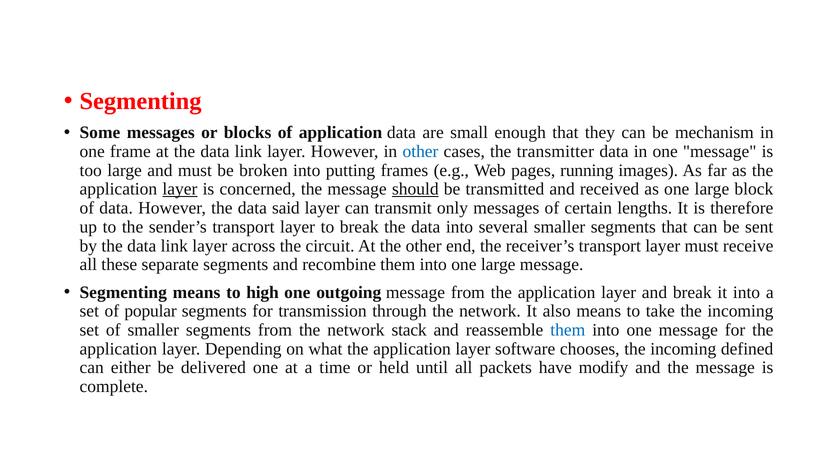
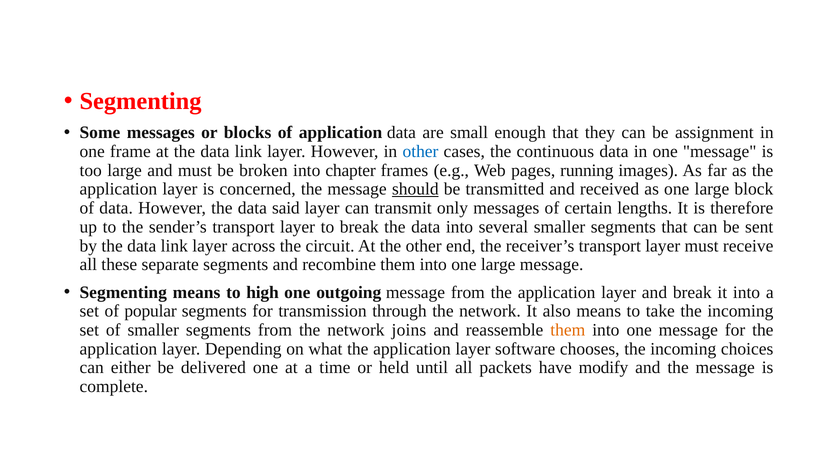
mechanism: mechanism -> assignment
transmitter: transmitter -> continuous
putting: putting -> chapter
layer at (180, 189) underline: present -> none
stack: stack -> joins
them at (568, 330) colour: blue -> orange
defined: defined -> choices
